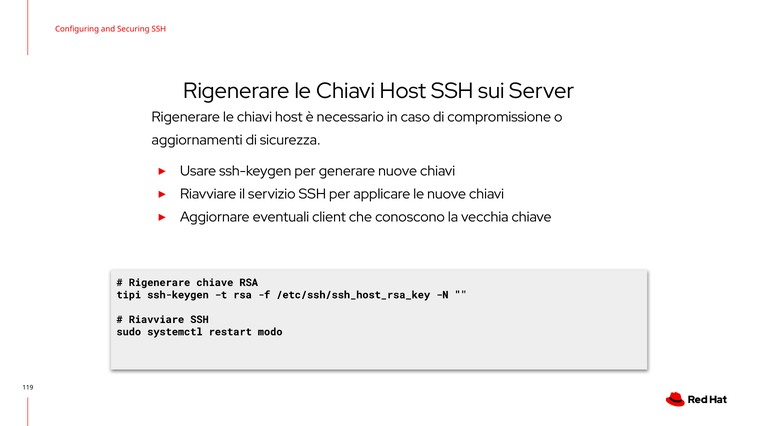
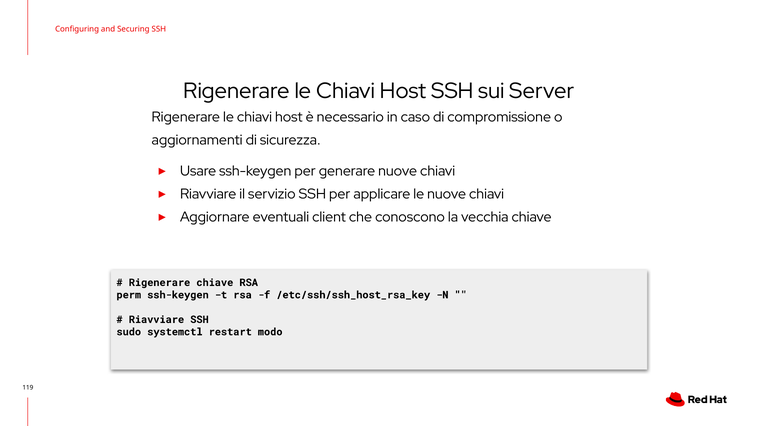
tipi: tipi -> perm
